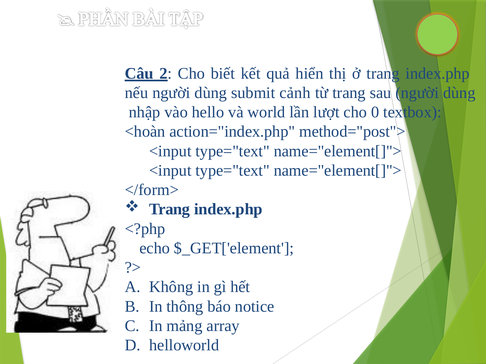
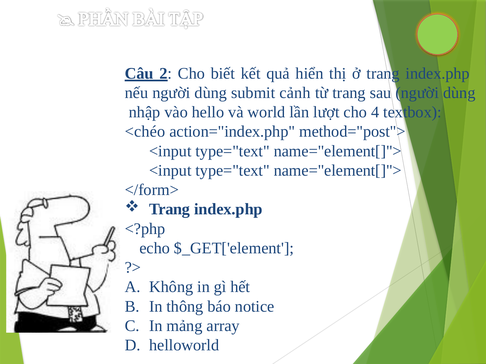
0: 0 -> 4
<hoàn: <hoàn -> <chéo
